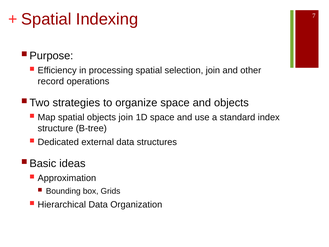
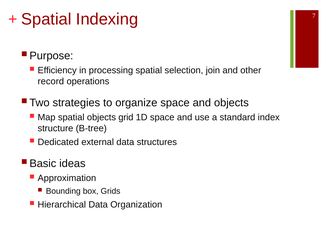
objects join: join -> grid
